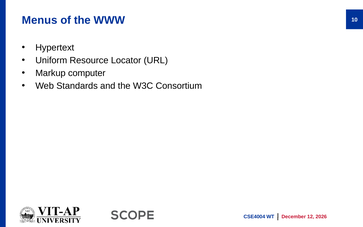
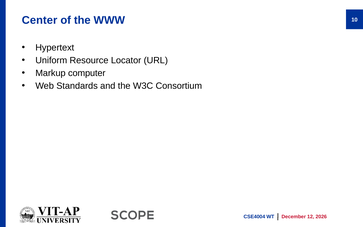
Menus: Menus -> Center
